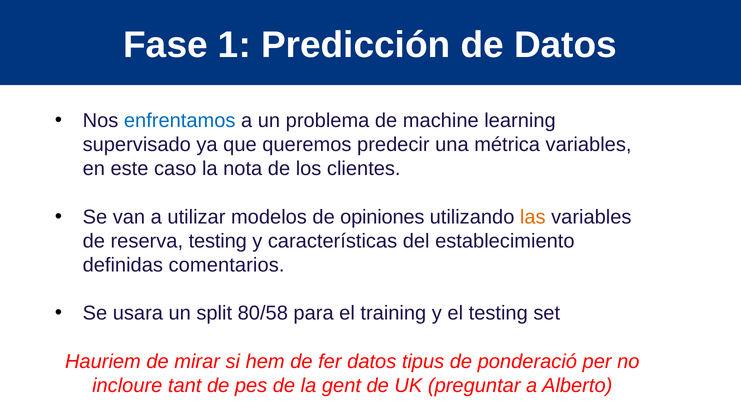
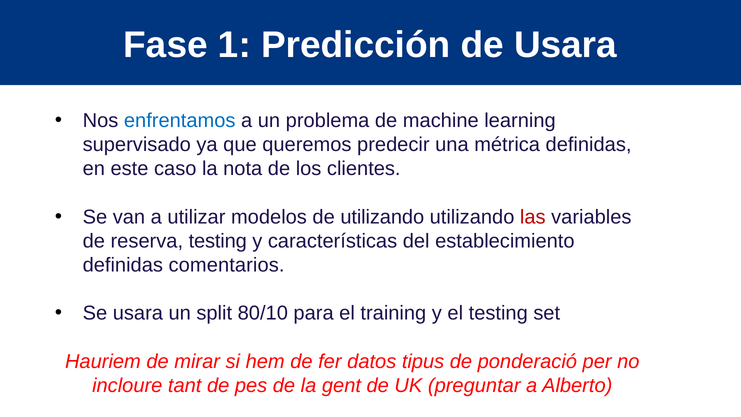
de Datos: Datos -> Usara
métrica variables: variables -> definidas
de opiniones: opiniones -> utilizando
las colour: orange -> red
80/58: 80/58 -> 80/10
